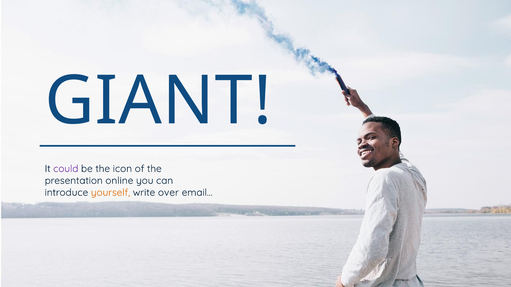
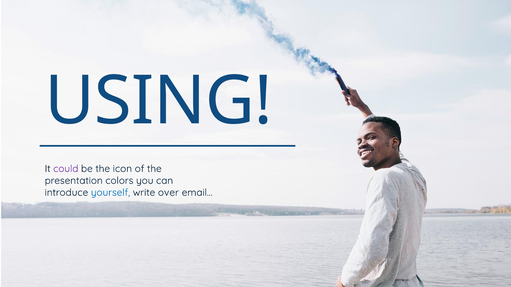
GIANT: GIANT -> USING
online: online -> colors
yourself colour: orange -> blue
